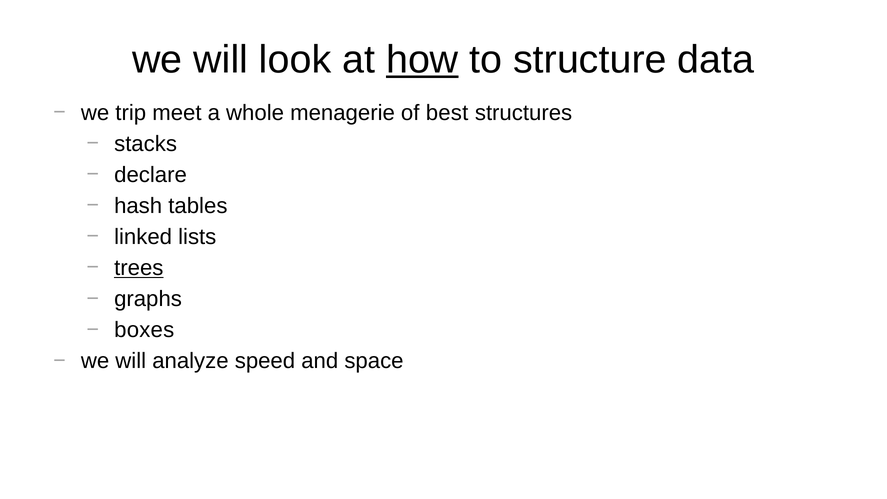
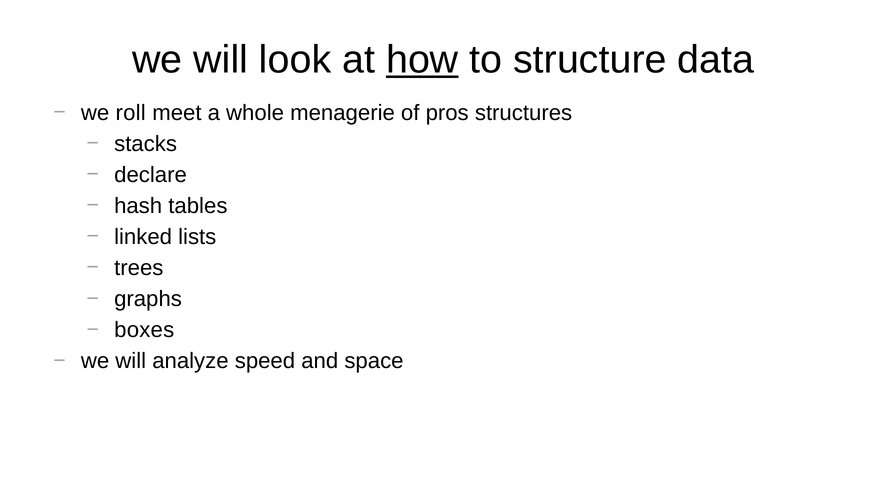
trip: trip -> roll
best: best -> pros
trees underline: present -> none
